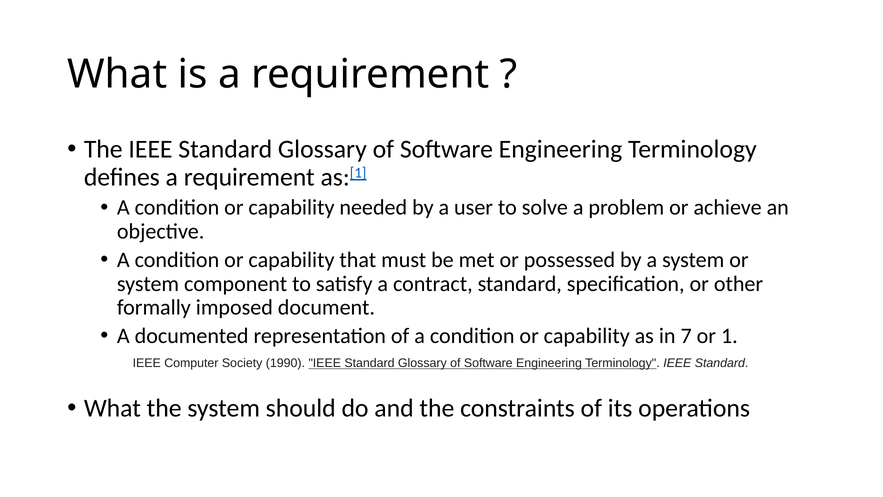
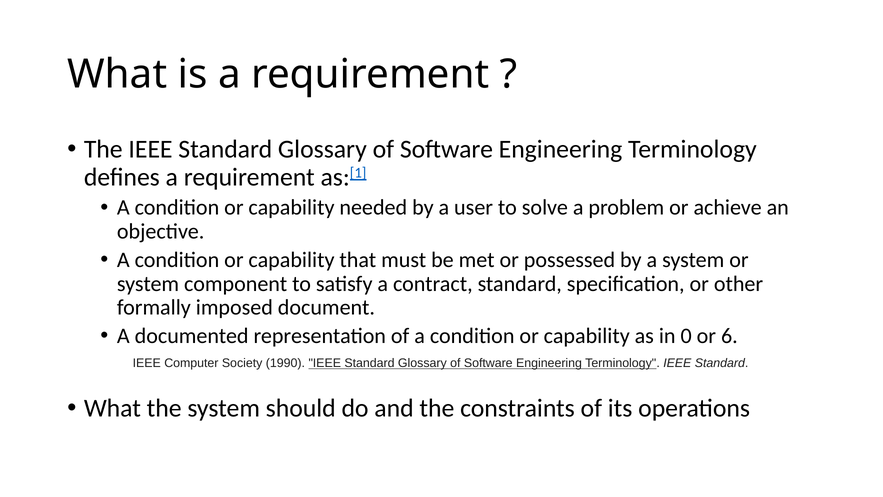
7: 7 -> 0
1: 1 -> 6
